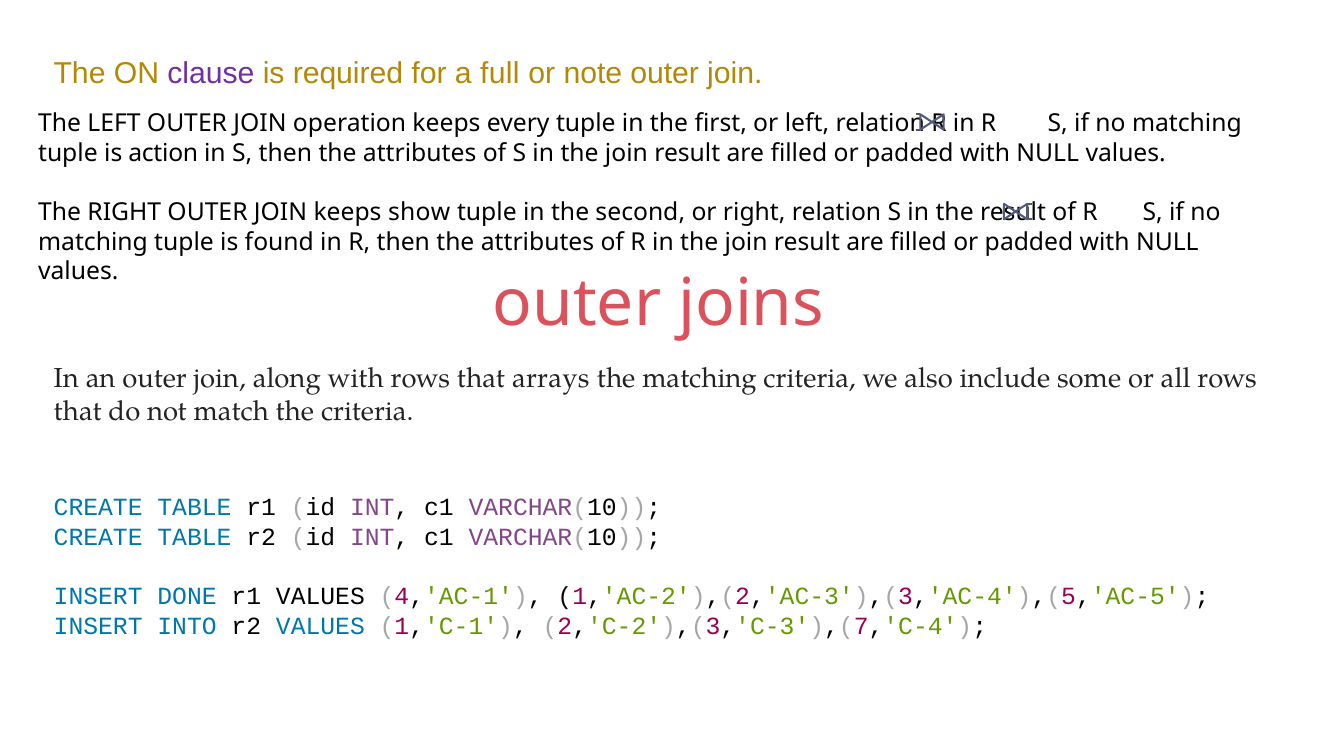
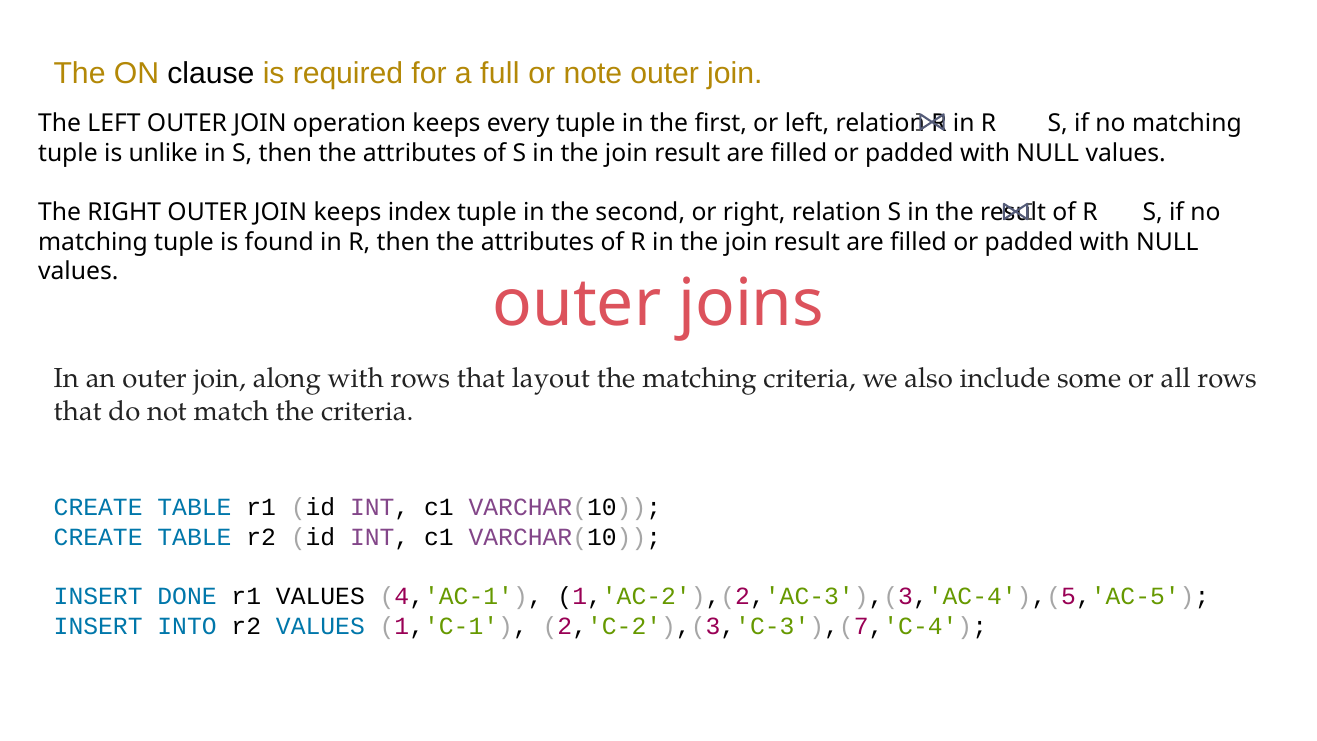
clause colour: purple -> black
action: action -> unlike
show: show -> index
arrays: arrays -> layout
